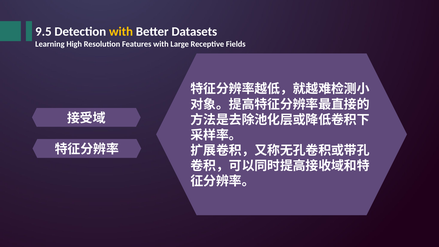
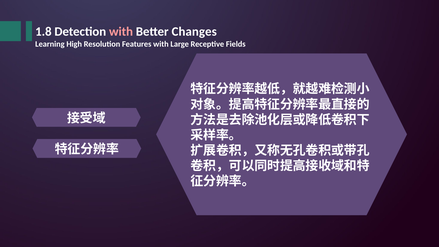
9.5: 9.5 -> 1.8
with at (121, 32) colour: yellow -> pink
Datasets: Datasets -> Changes
